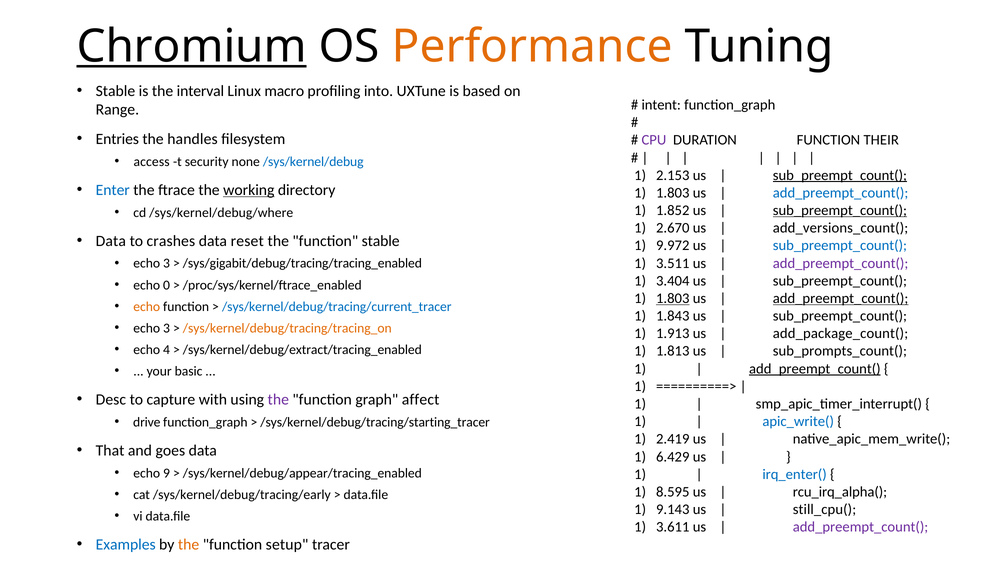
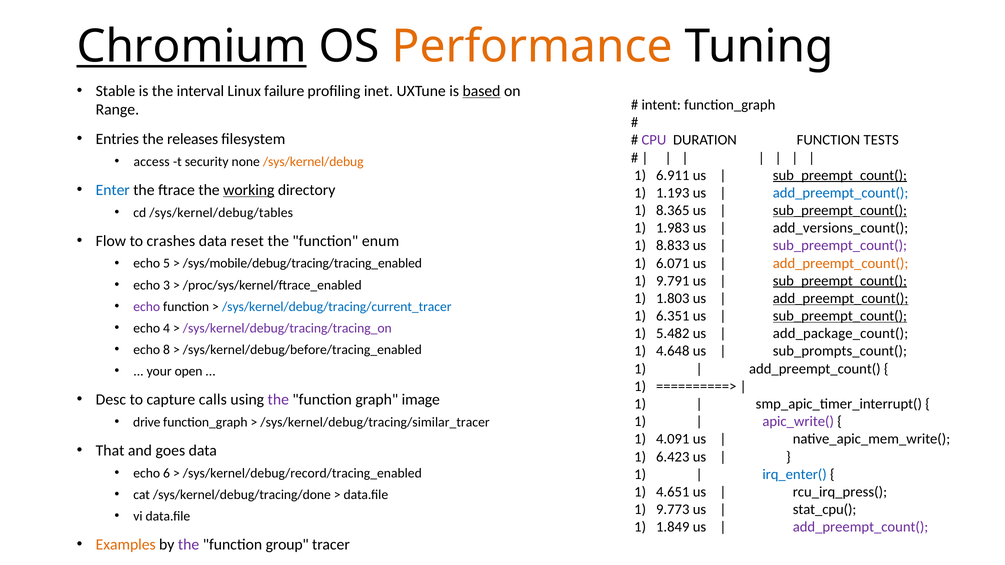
macro: macro -> failure
into: into -> inet
based underline: none -> present
handles: handles -> releases
THEIR: THEIR -> TESTS
/sys/kernel/debug colour: blue -> orange
2.153: 2.153 -> 6.911
1.803 at (673, 193): 1.803 -> 1.193
1.852: 1.852 -> 8.365
/sys/kernel/debug/where: /sys/kernel/debug/where -> /sys/kernel/debug/tables
2.670: 2.670 -> 1.983
Data at (111, 241): Data -> Flow
function stable: stable -> enum
9.972: 9.972 -> 8.833
sub_preempt_count( at (840, 246) colour: blue -> purple
3 at (167, 264): 3 -> 5
/sys/gigabit/debug/tracing/tracing_enabled: /sys/gigabit/debug/tracing/tracing_enabled -> /sys/mobile/debug/tracing/tracing_enabled
3.511: 3.511 -> 6.071
add_preempt_count( at (841, 263) colour: purple -> orange
3.404: 3.404 -> 9.791
sub_preempt_count( at (840, 281) underline: none -> present
0: 0 -> 3
1.803 at (673, 299) underline: present -> none
echo at (147, 307) colour: orange -> purple
1.843: 1.843 -> 6.351
sub_preempt_count( at (840, 316) underline: none -> present
3 at (167, 328): 3 -> 4
/sys/kernel/debug/tracing/tracing_on colour: orange -> purple
1.913: 1.913 -> 5.482
4: 4 -> 8
/sys/kernel/debug/extract/tracing_enabled: /sys/kernel/debug/extract/tracing_enabled -> /sys/kernel/debug/before/tracing_enabled
1.813: 1.813 -> 4.648
add_preempt_count( at (815, 369) underline: present -> none
basic: basic -> open
with: with -> calls
affect: affect -> image
/sys/kernel/debug/tracing/starting_tracer: /sys/kernel/debug/tracing/starting_tracer -> /sys/kernel/debug/tracing/similar_tracer
apic_write( colour: blue -> purple
2.419: 2.419 -> 4.091
6.429: 6.429 -> 6.423
9: 9 -> 6
/sys/kernel/debug/appear/tracing_enabled: /sys/kernel/debug/appear/tracing_enabled -> /sys/kernel/debug/record/tracing_enabled
8.595: 8.595 -> 4.651
rcu_irq_alpha(: rcu_irq_alpha( -> rcu_irq_press(
/sys/kernel/debug/tracing/early: /sys/kernel/debug/tracing/early -> /sys/kernel/debug/tracing/done
9.143: 9.143 -> 9.773
still_cpu(: still_cpu( -> stat_cpu(
3.611: 3.611 -> 1.849
Examples colour: blue -> orange
the at (189, 545) colour: orange -> purple
setup: setup -> group
